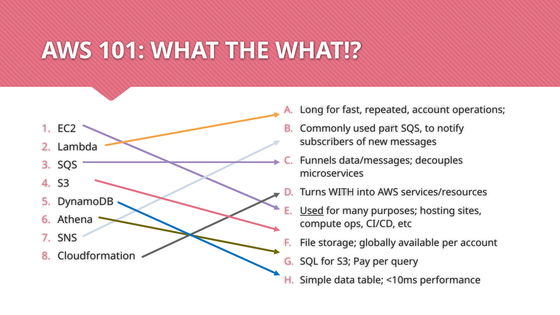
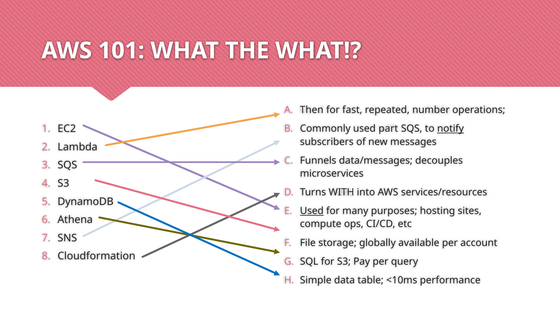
Long: Long -> Then
repeated account: account -> number
notify underline: none -> present
